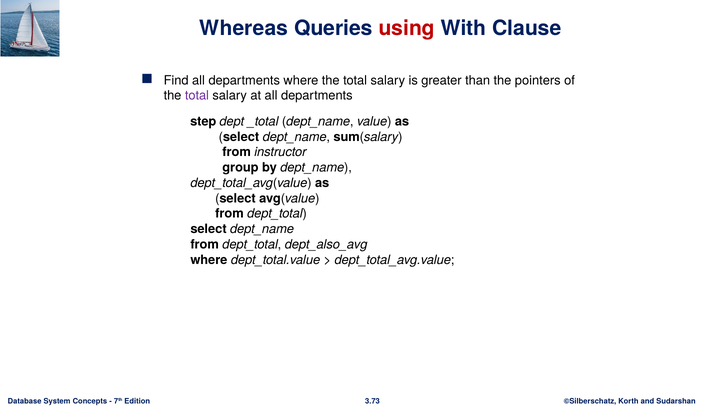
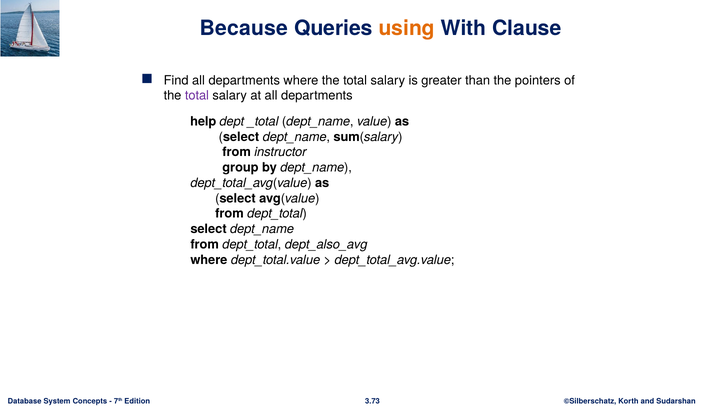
Whereas: Whereas -> Because
using colour: red -> orange
step: step -> help
